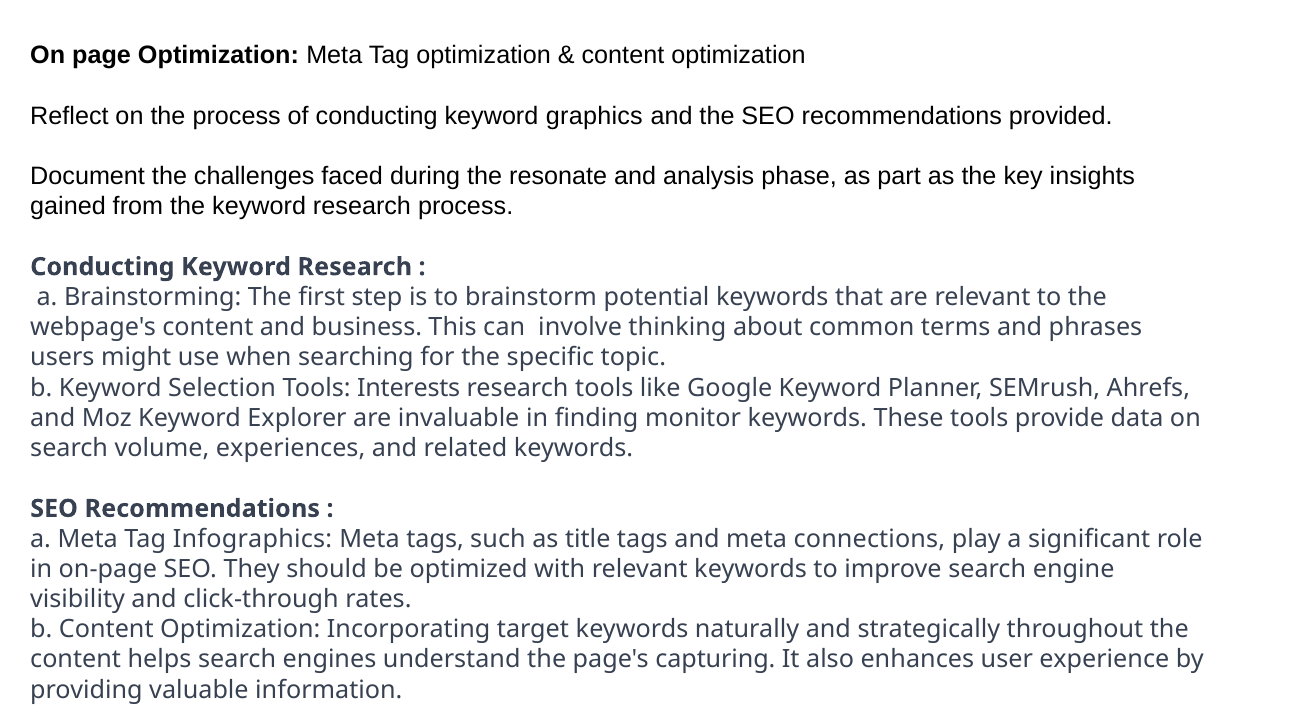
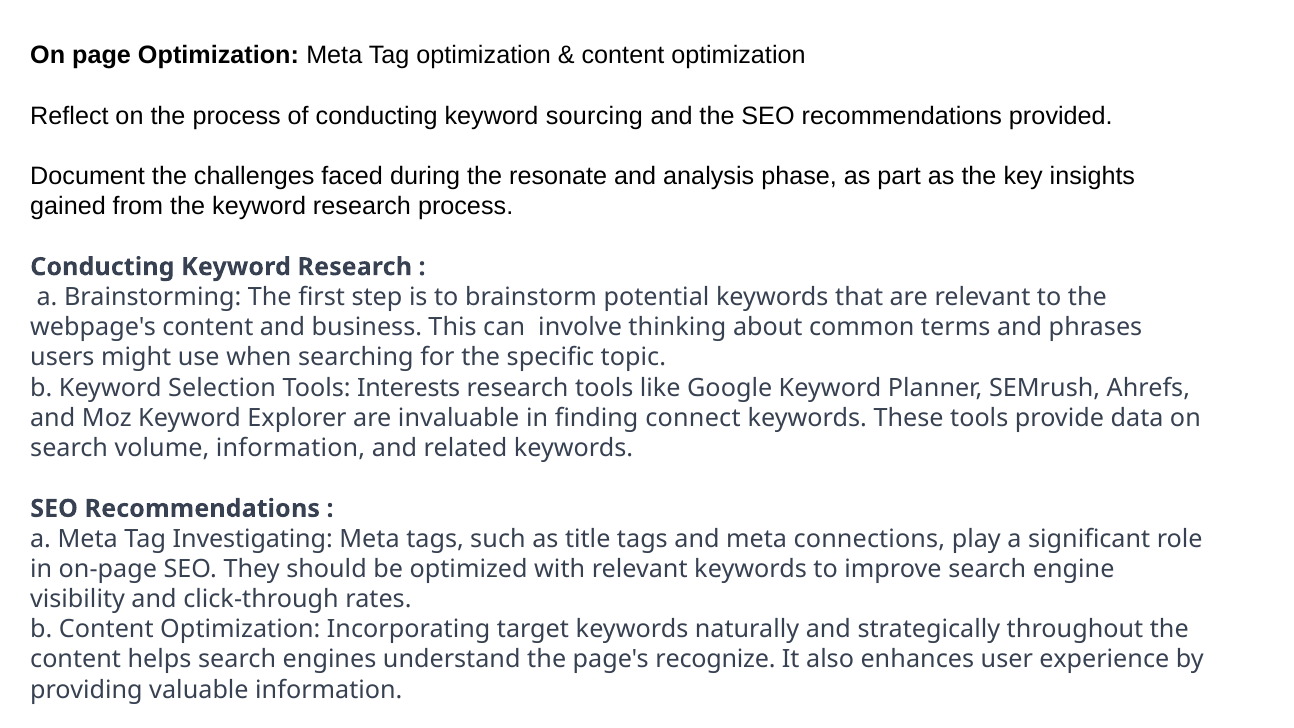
graphics: graphics -> sourcing
monitor: monitor -> connect
volume experiences: experiences -> information
Infographics: Infographics -> Investigating
capturing: capturing -> recognize
